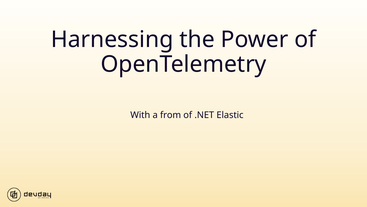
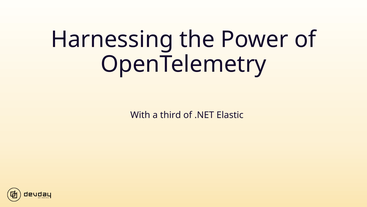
from: from -> third
